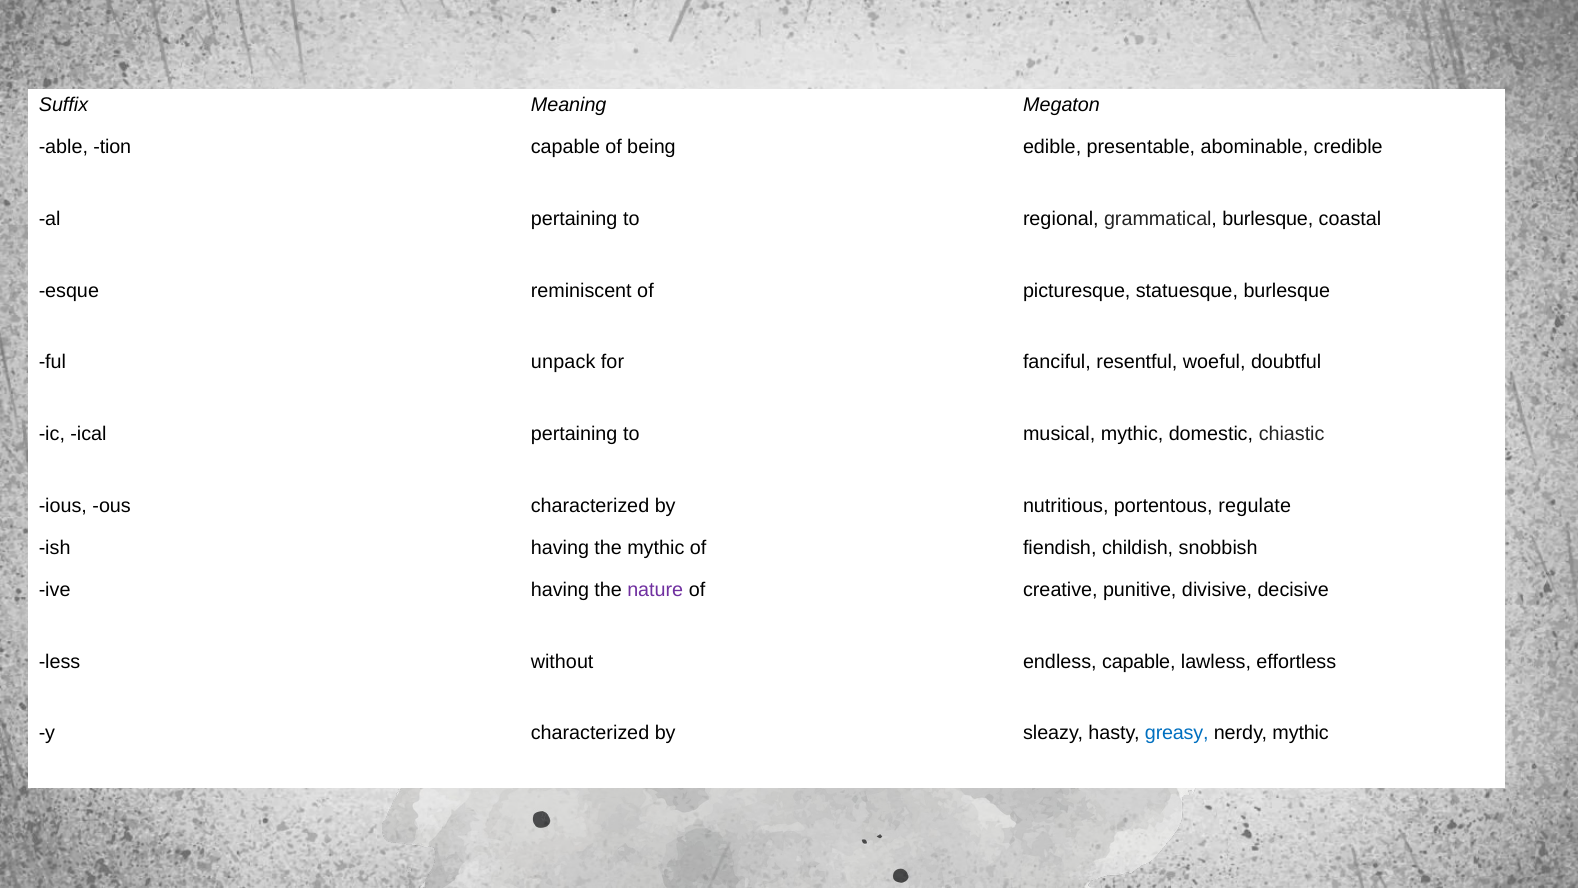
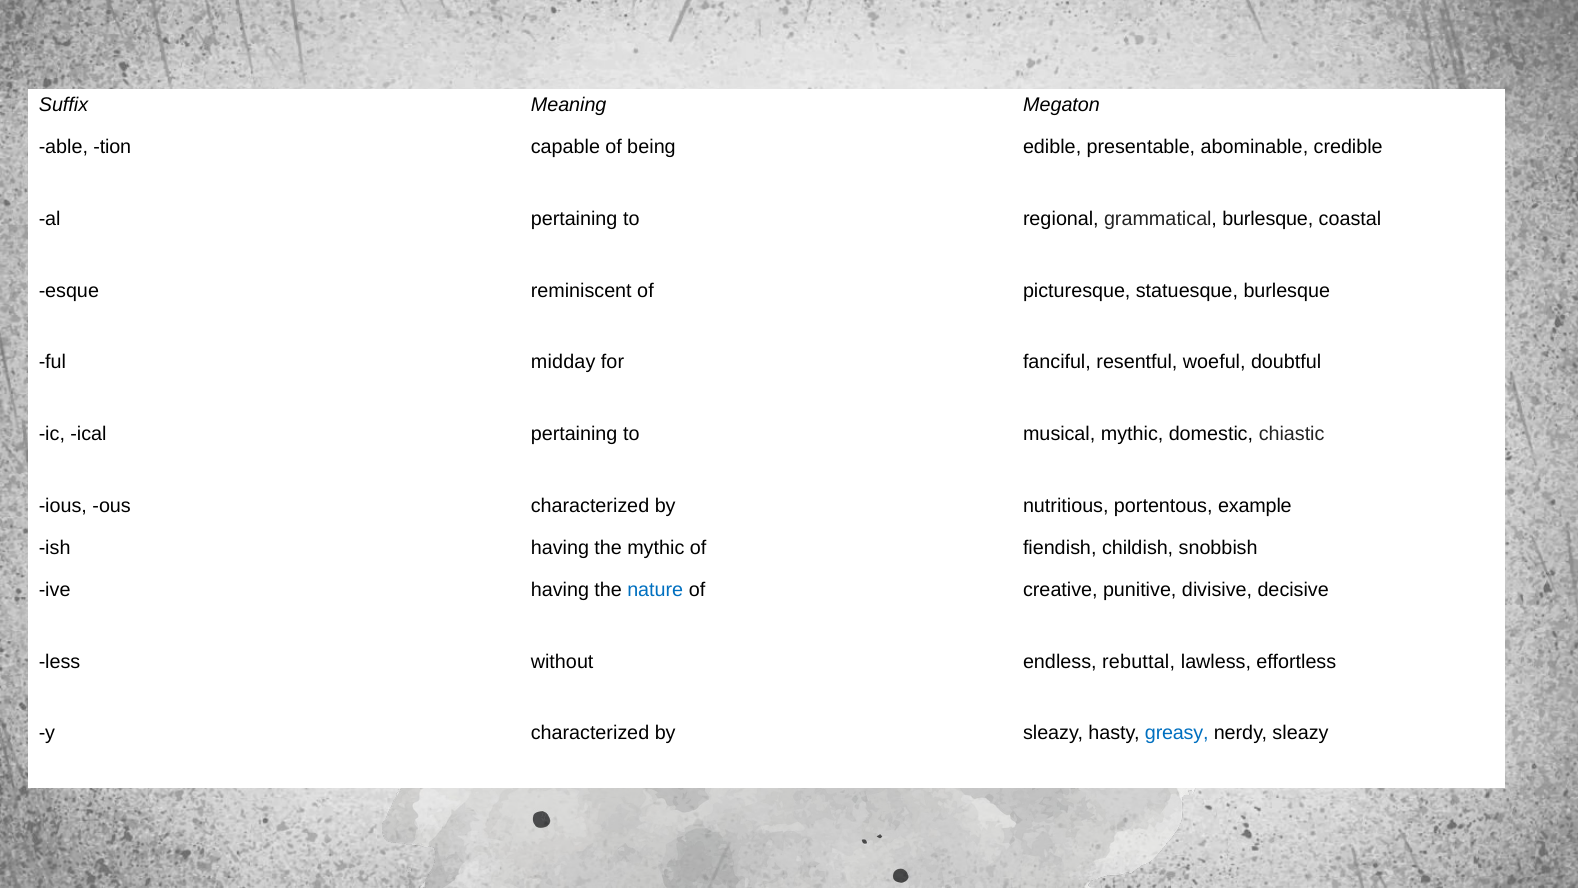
unpack: unpack -> midday
regulate: regulate -> example
nature colour: purple -> blue
endless capable: capable -> rebuttal
nerdy mythic: mythic -> sleazy
